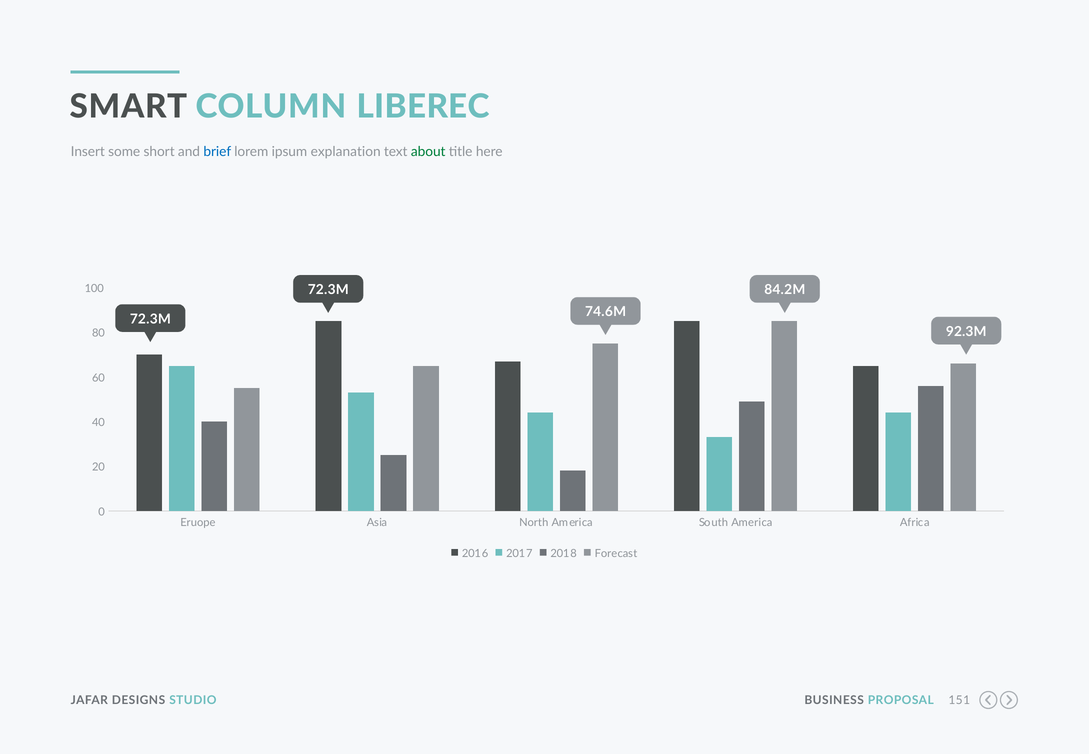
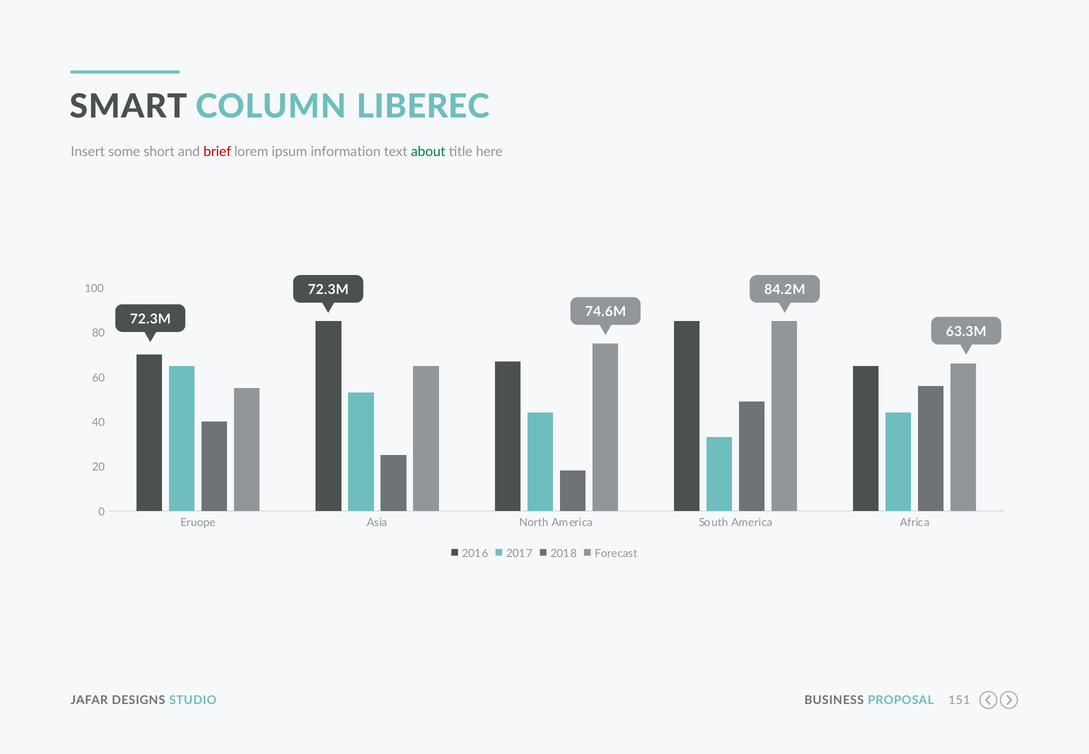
brief colour: blue -> red
explanation: explanation -> information
92.3M: 92.3M -> 63.3M
